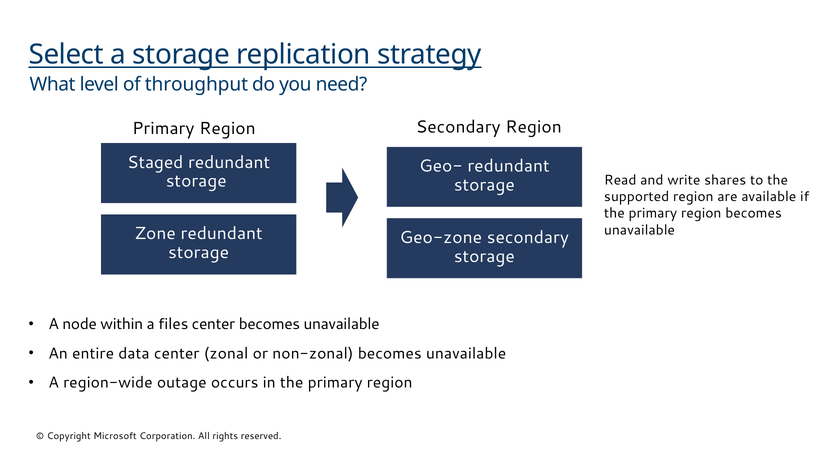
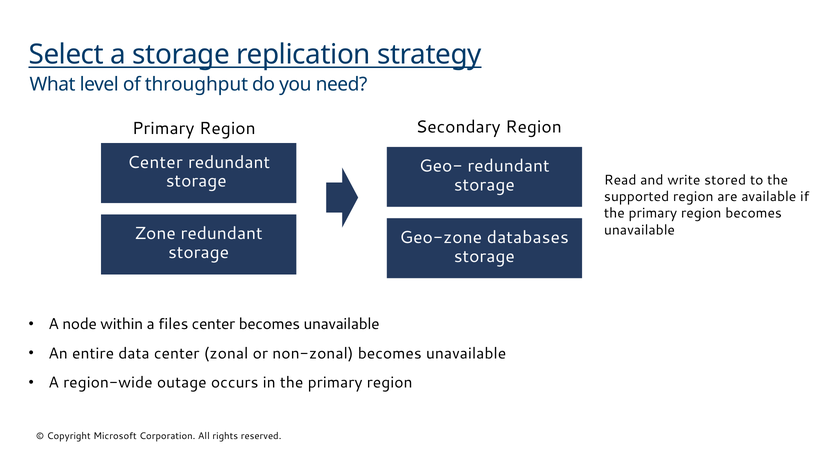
Staged at (155, 162): Staged -> Center
shares: shares -> stored
Geo-zone secondary: secondary -> databases
